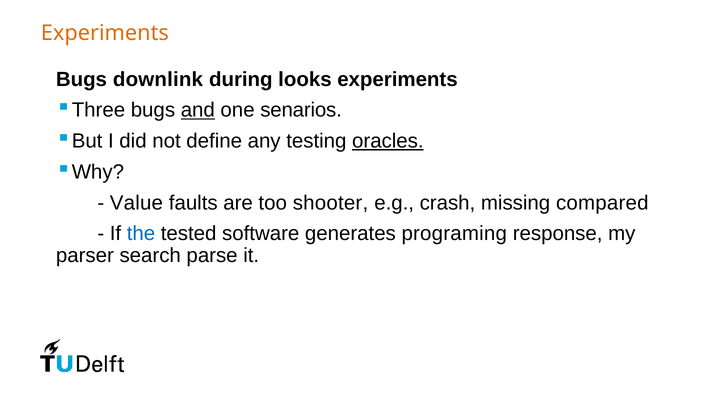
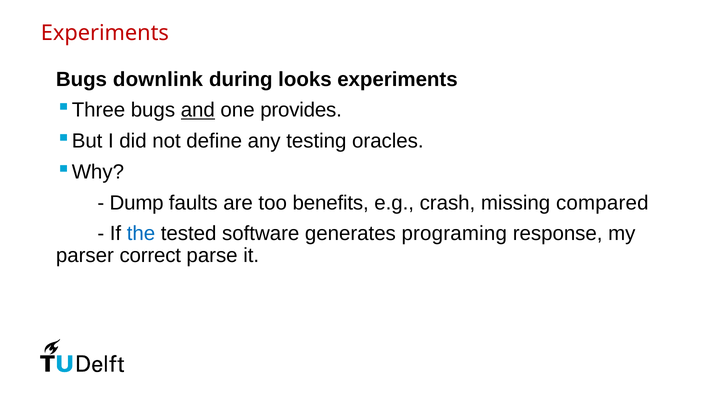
Experiments at (105, 33) colour: orange -> red
senarios: senarios -> provides
oracles underline: present -> none
Value: Value -> Dump
shooter: shooter -> benefits
search: search -> correct
